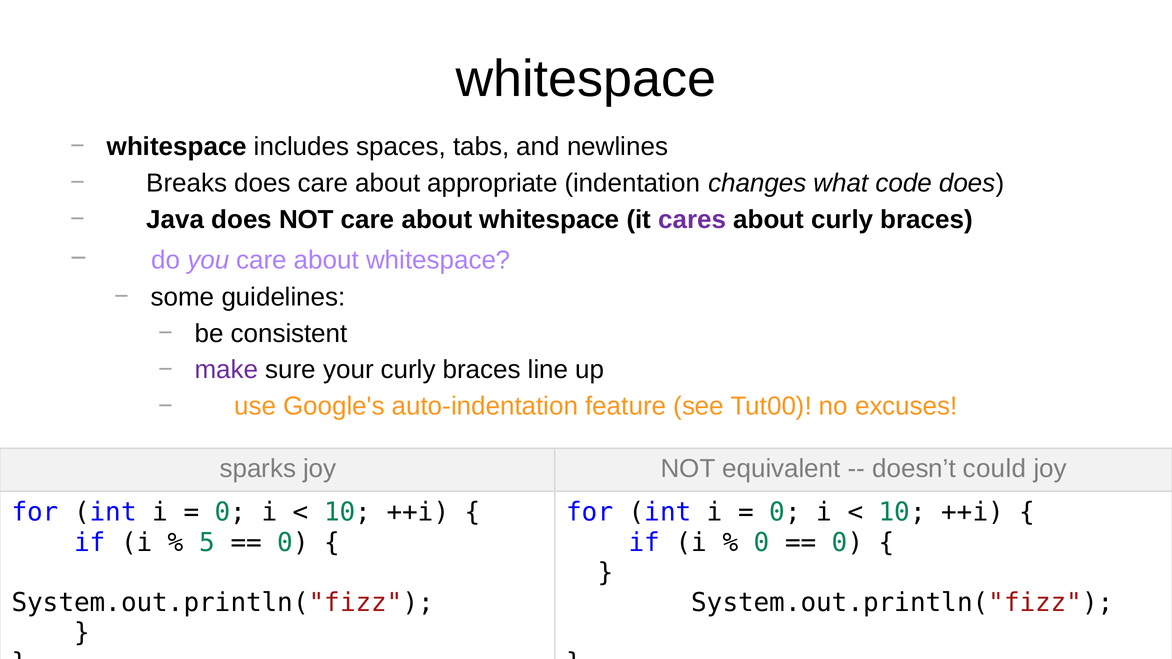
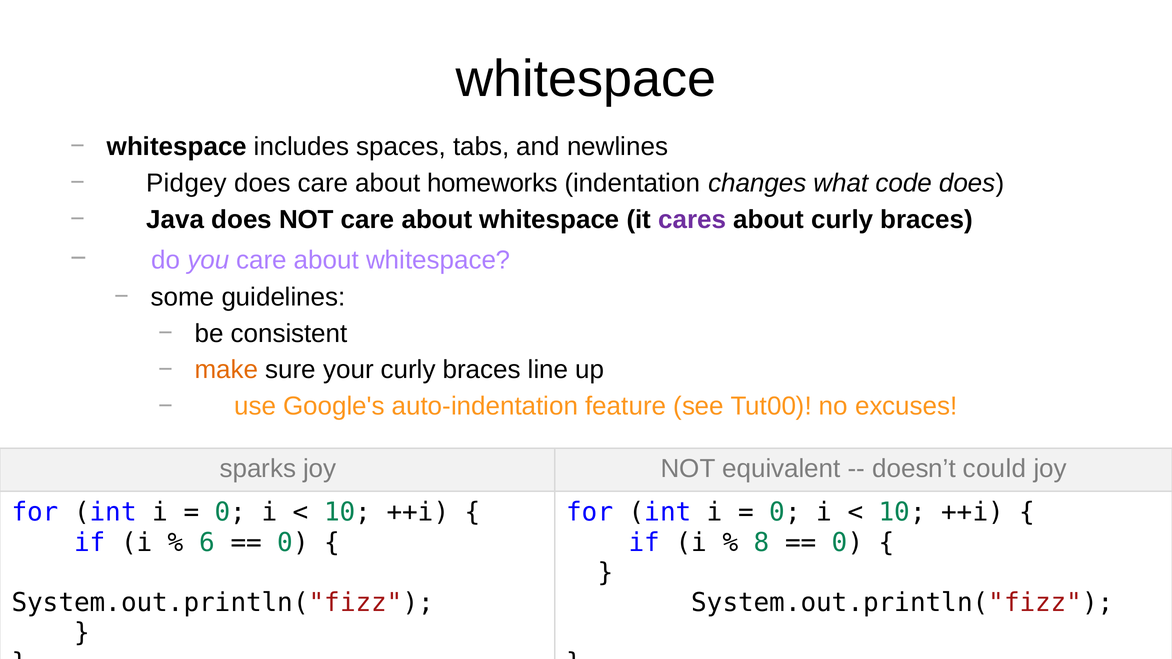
Breaks: Breaks -> Pidgey
appropriate: appropriate -> homeworks
make colour: purple -> orange
5: 5 -> 6
0 at (762, 543): 0 -> 8
